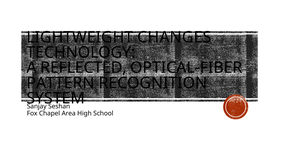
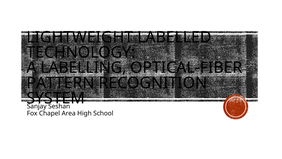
CHANGES: CHANGES -> LABELLED
REFLECTED: REFLECTED -> LABELLING
